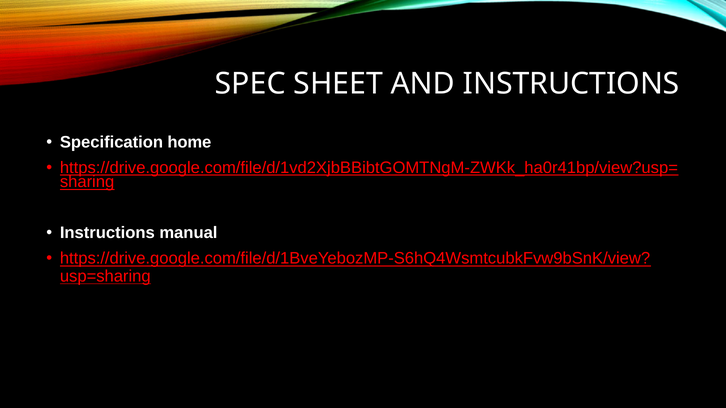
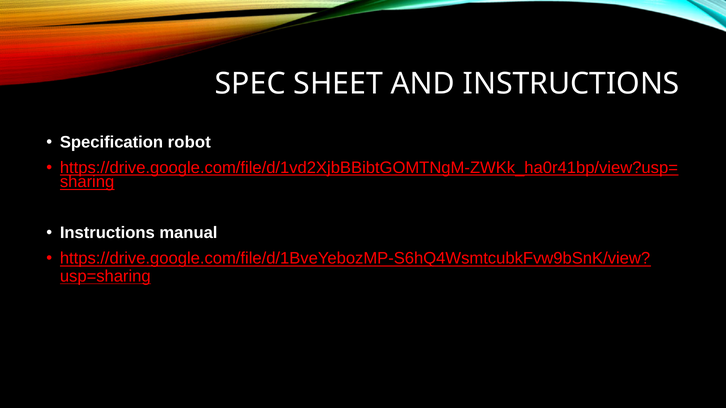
home: home -> robot
